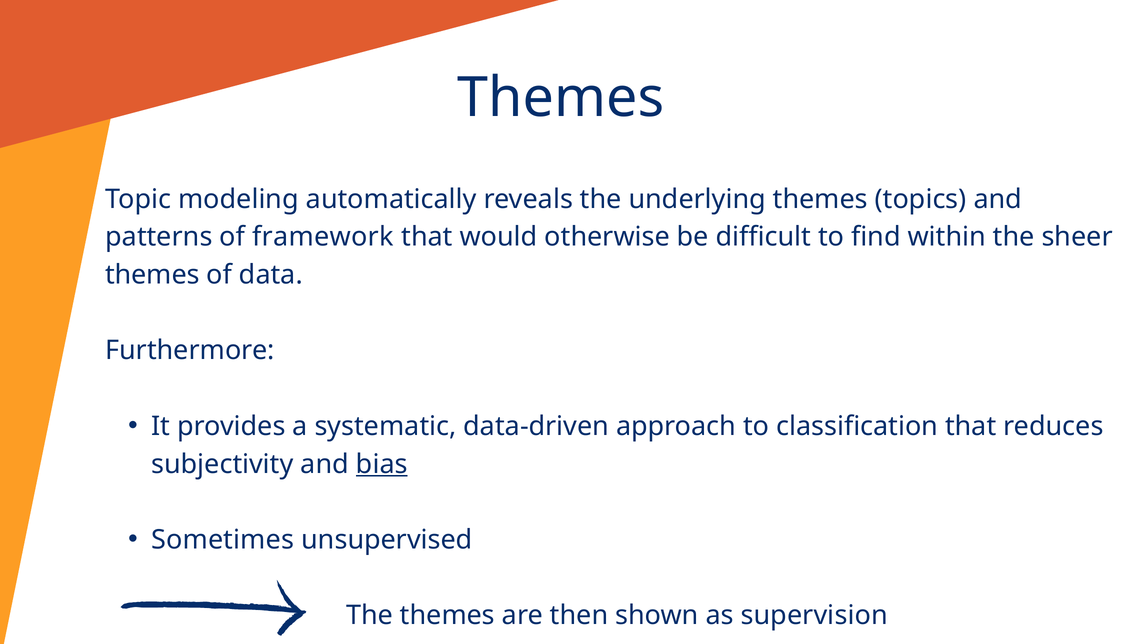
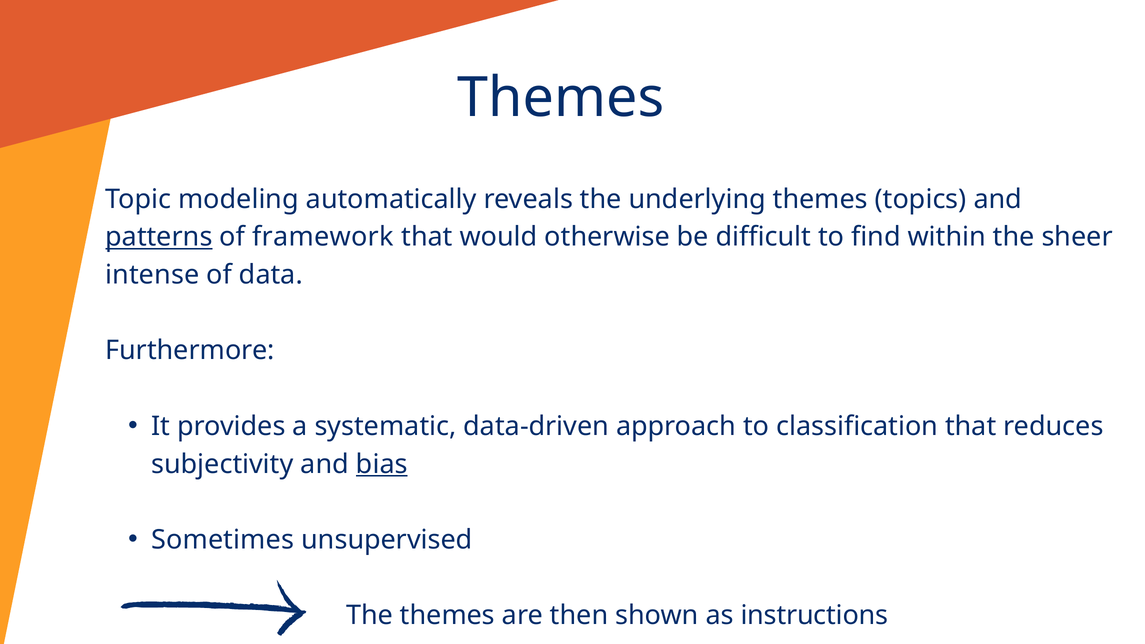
patterns underline: none -> present
themes at (152, 275): themes -> intense
supervision: supervision -> instructions
